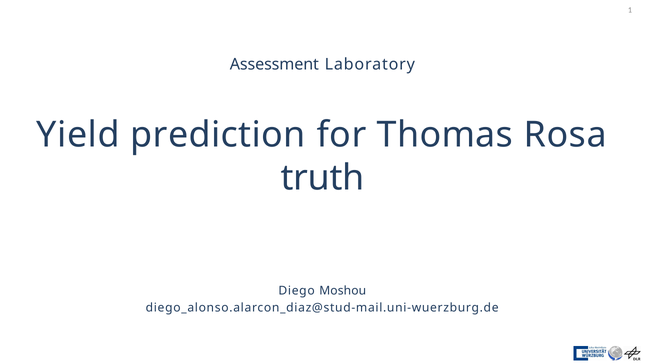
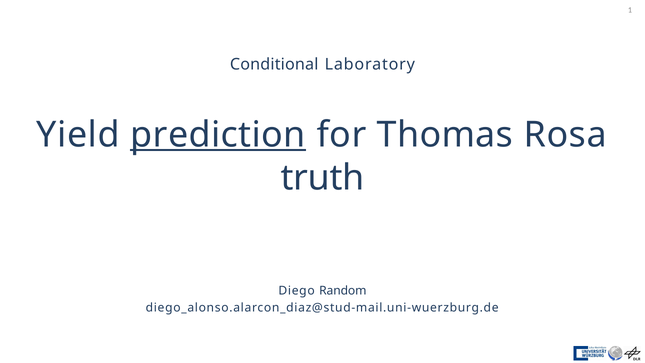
Assessment: Assessment -> Conditional
prediction underline: none -> present
Moshou: Moshou -> Random
